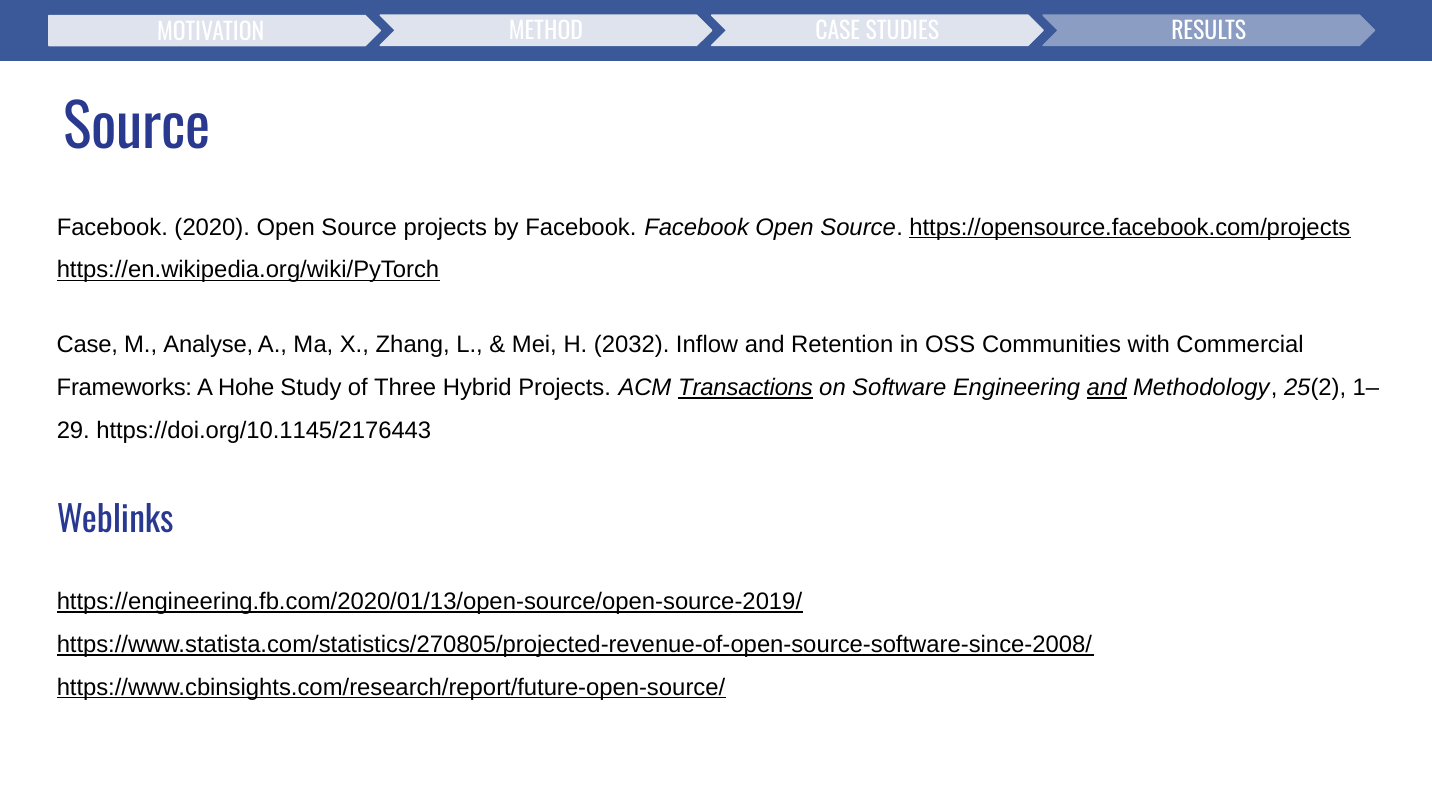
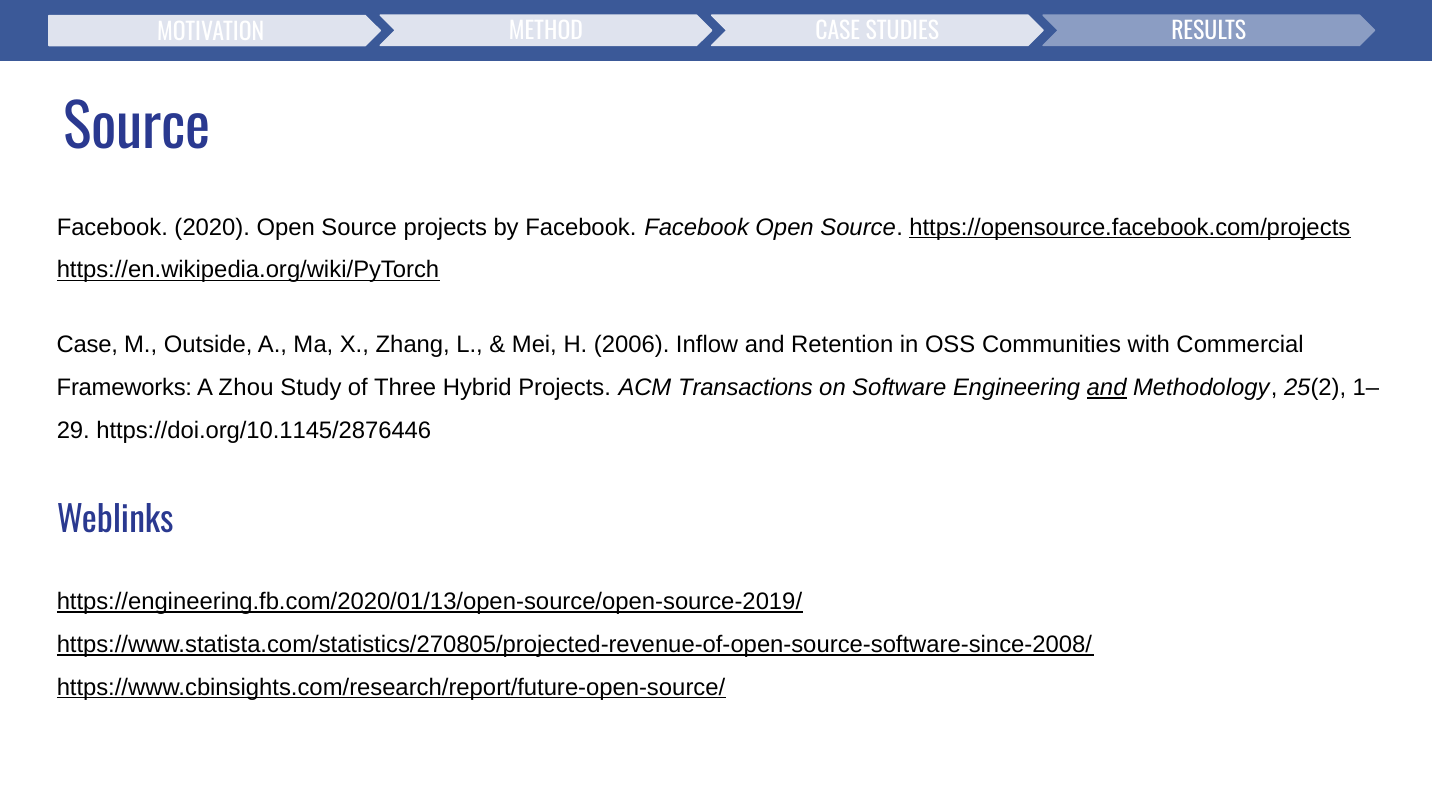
Analyse: Analyse -> Outside
2032: 2032 -> 2006
Hohe: Hohe -> Zhou
Transactions underline: present -> none
https://doi.org/10.1145/2176443: https://doi.org/10.1145/2176443 -> https://doi.org/10.1145/2876446
